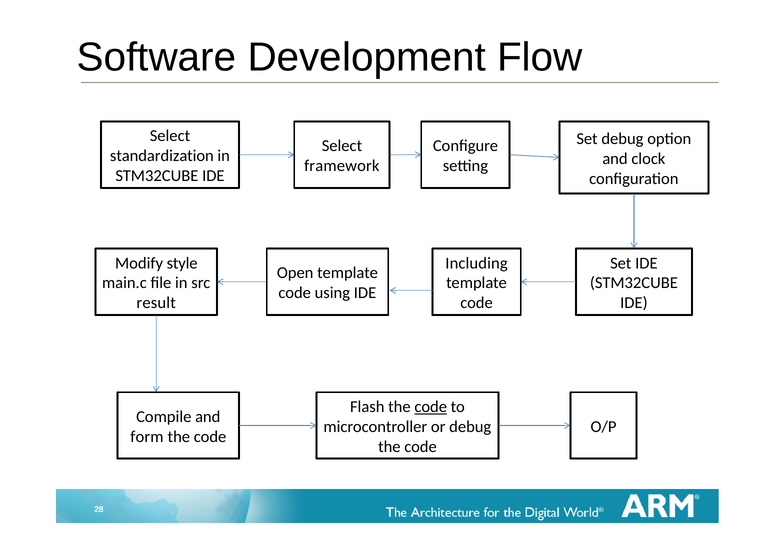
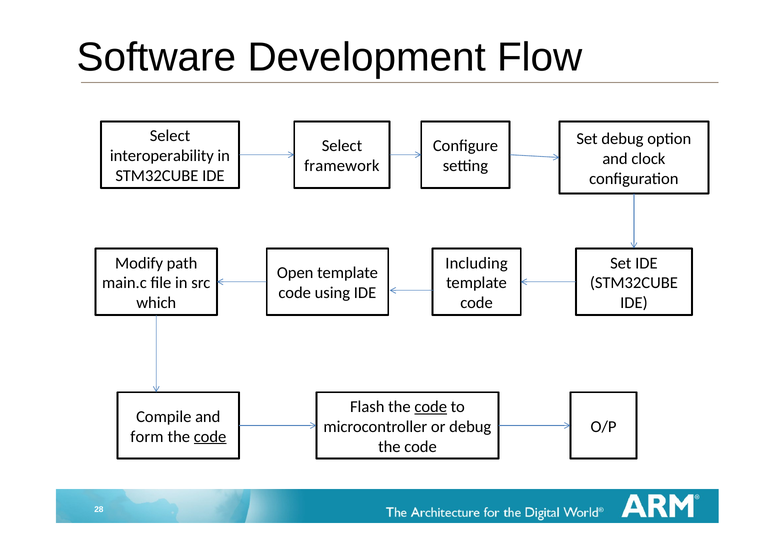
standardization: standardization -> interoperability
style: style -> path
result: result -> which
code at (210, 436) underline: none -> present
